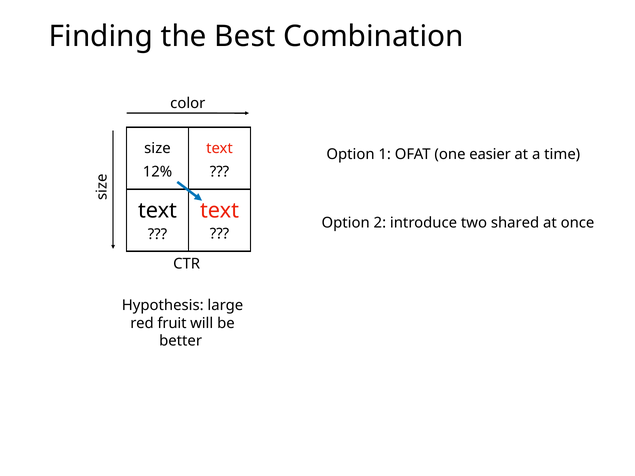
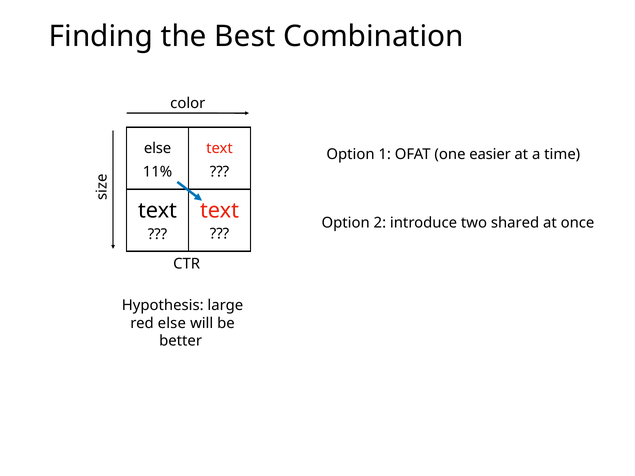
size at (157, 148): size -> else
12%: 12% -> 11%
red fruit: fruit -> else
